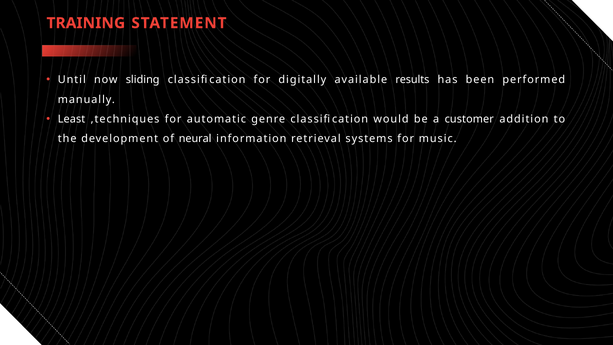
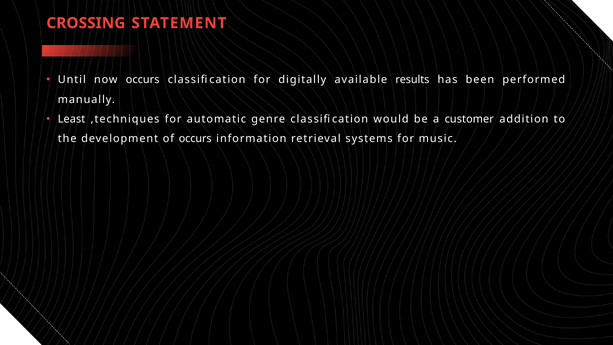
TRAINING: TRAINING -> CROSSING
now sliding: sliding -> occurs
of neural: neural -> occurs
